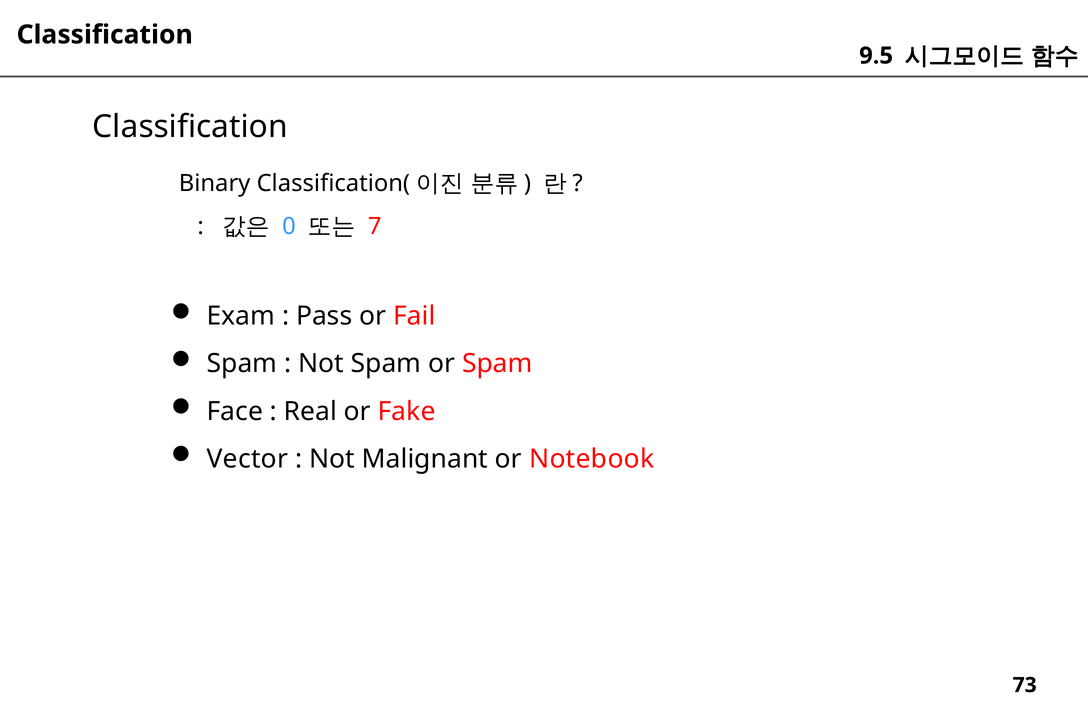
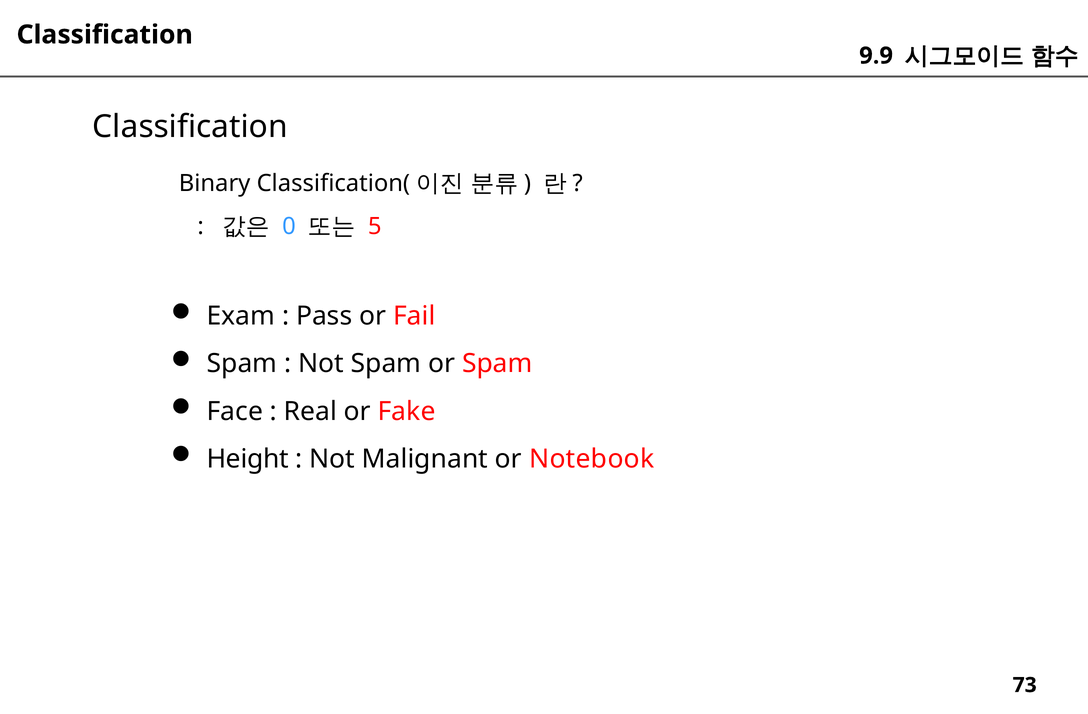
9.5: 9.5 -> 9.9
7: 7 -> 5
Vector: Vector -> Height
